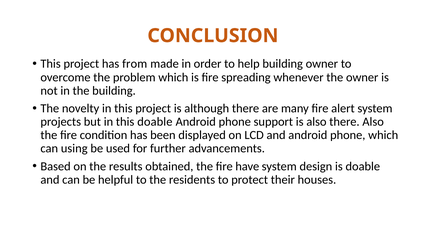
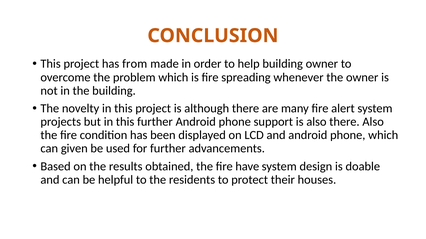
this doable: doable -> further
using: using -> given
